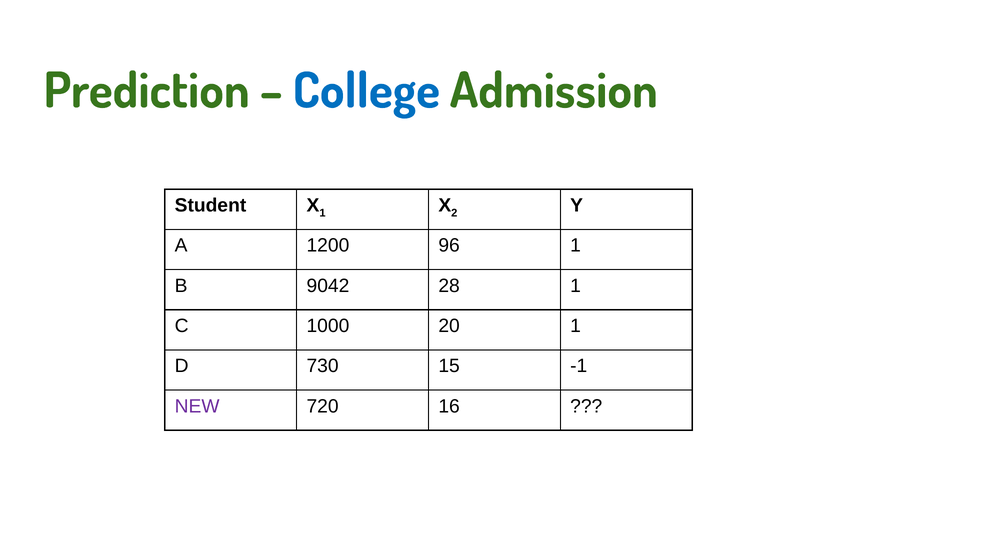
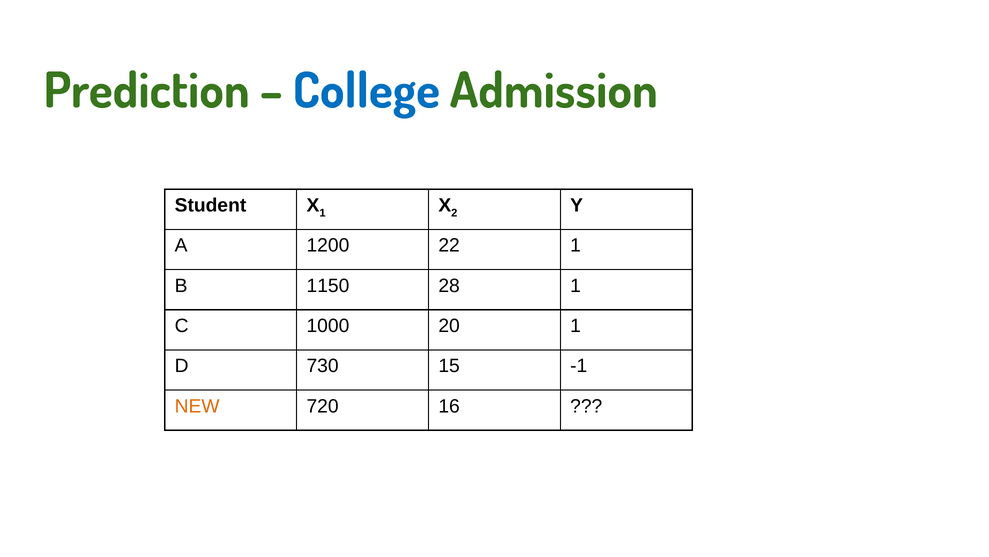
96: 96 -> 22
9042: 9042 -> 1150
NEW colour: purple -> orange
